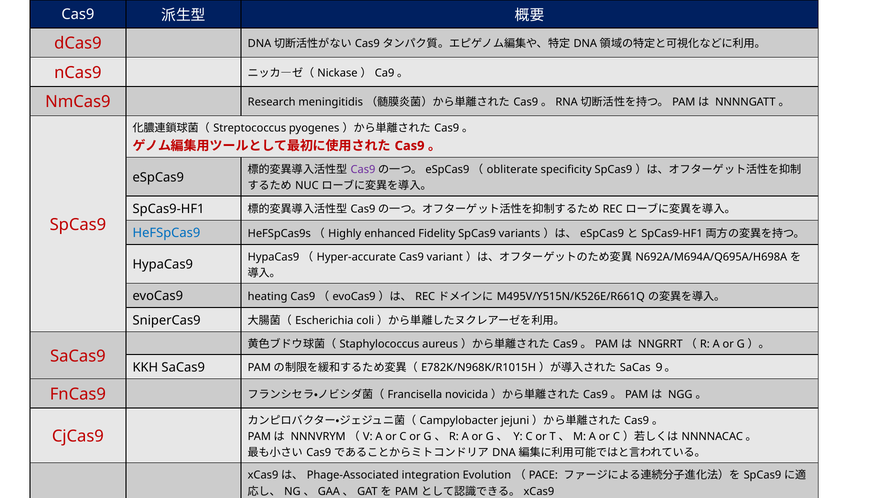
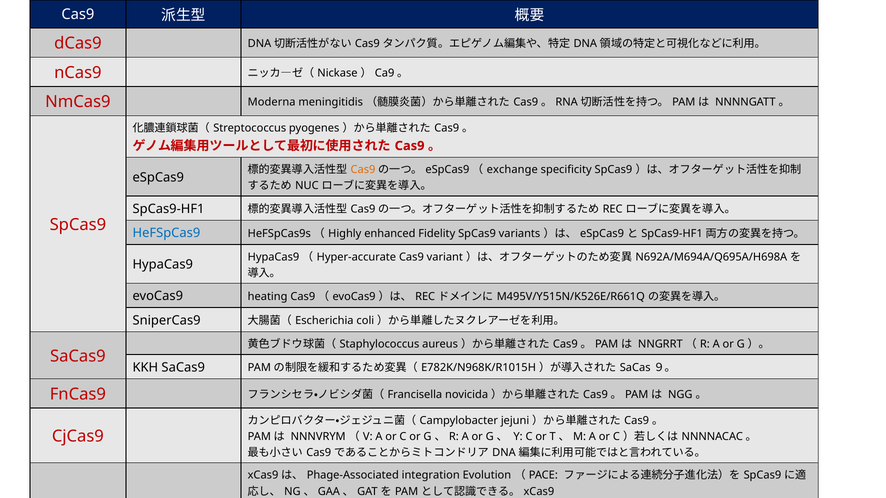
Research: Research -> Moderna
Cas9 at (363, 170) colour: purple -> orange
obliterate: obliterate -> exchange
